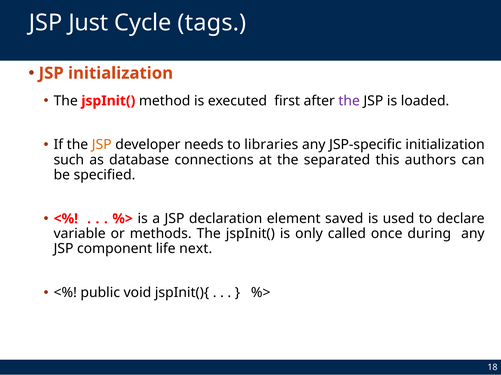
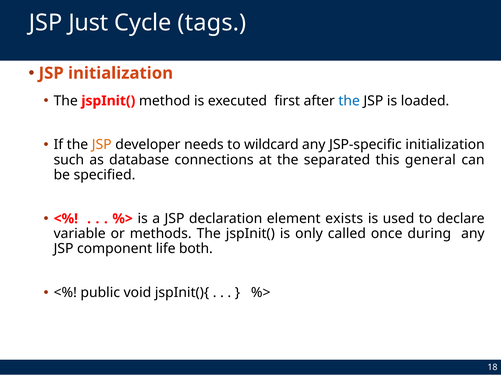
the at (349, 101) colour: purple -> blue
libraries: libraries -> wildcard
authors: authors -> general
saved: saved -> exists
next: next -> both
